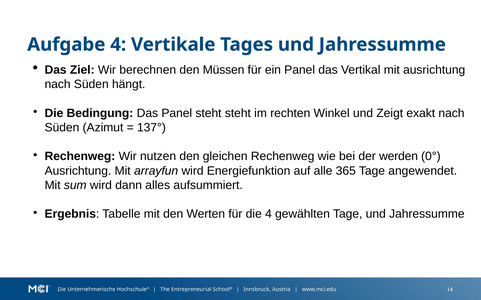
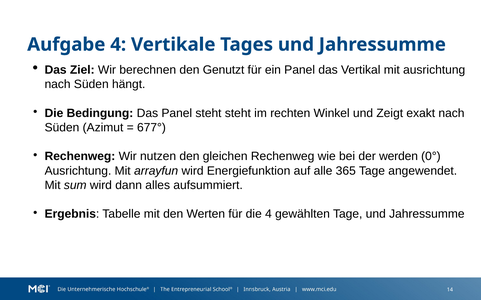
Müssen: Müssen -> Genutzt
137°: 137° -> 677°
